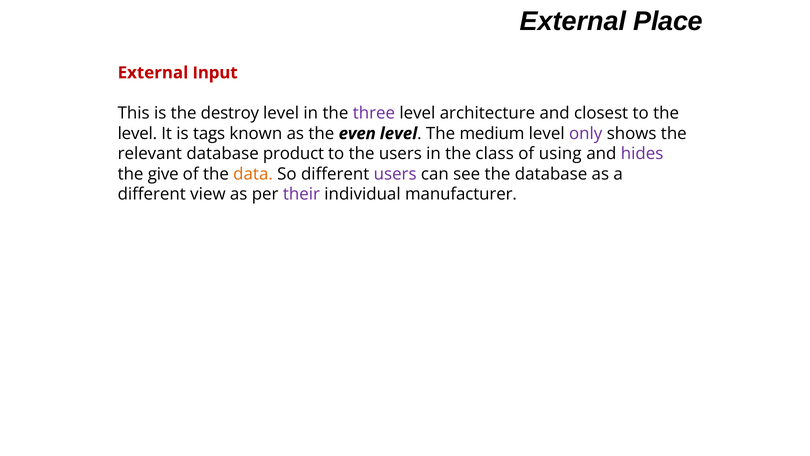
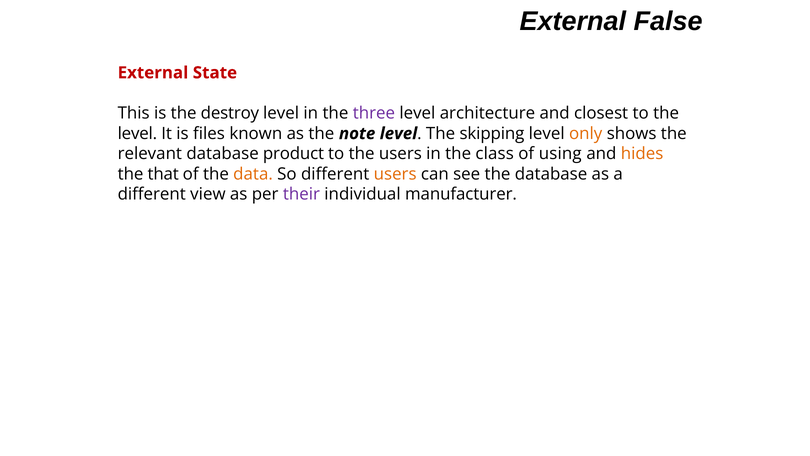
Place: Place -> False
Input: Input -> State
tags: tags -> files
even: even -> note
medium: medium -> skipping
only colour: purple -> orange
hides colour: purple -> orange
give: give -> that
users at (395, 174) colour: purple -> orange
